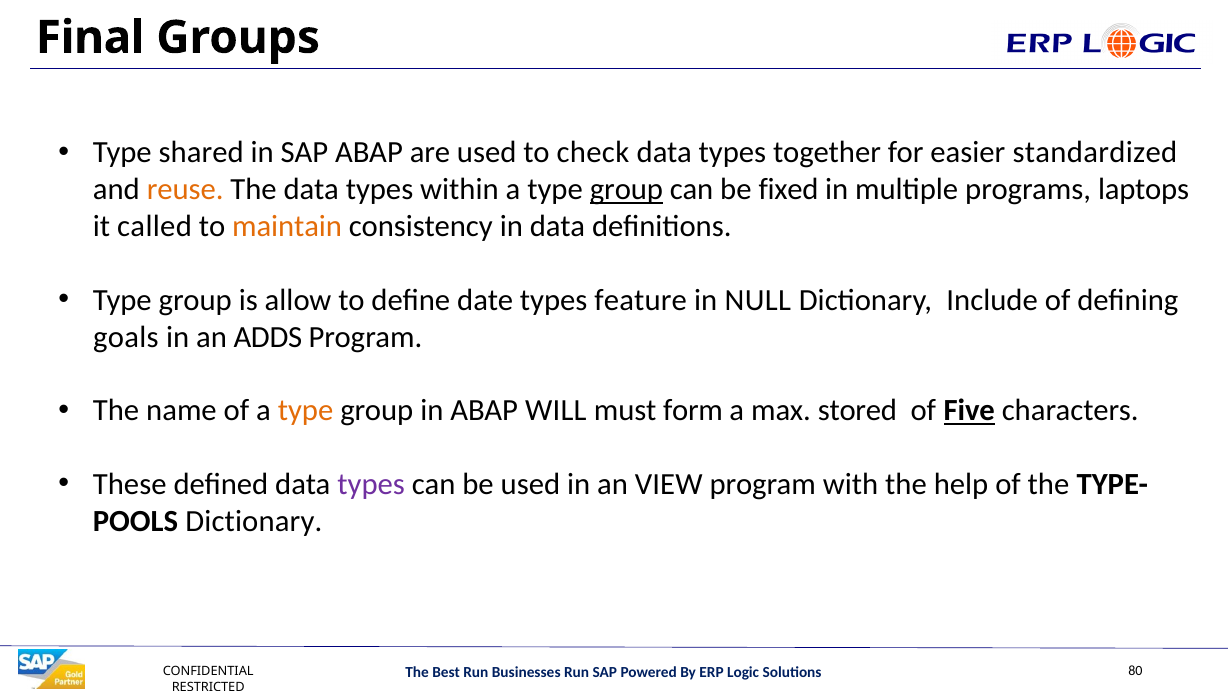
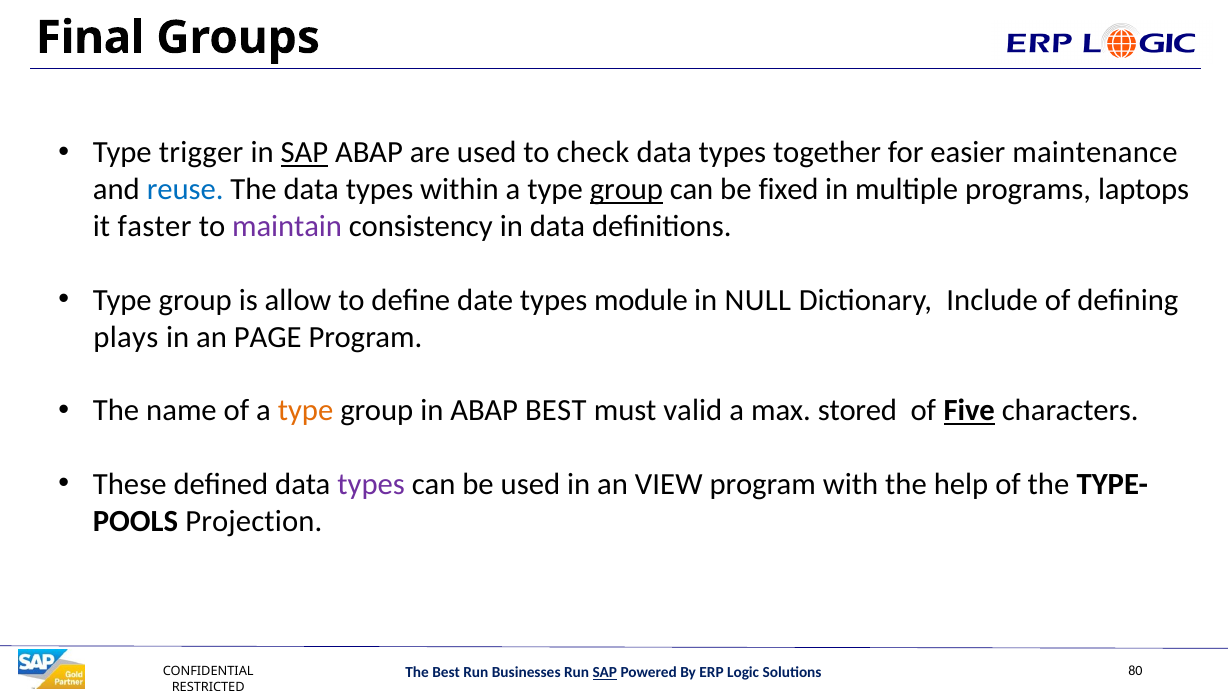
shared: shared -> trigger
SAP at (304, 153) underline: none -> present
standardized: standardized -> maintenance
reuse colour: orange -> blue
called: called -> faster
maintain colour: orange -> purple
feature: feature -> module
goals: goals -> plays
ADDS: ADDS -> PAGE
ABAP WILL: WILL -> BEST
form: form -> valid
Dictionary at (254, 521): Dictionary -> Projection
SAP at (605, 672) underline: none -> present
